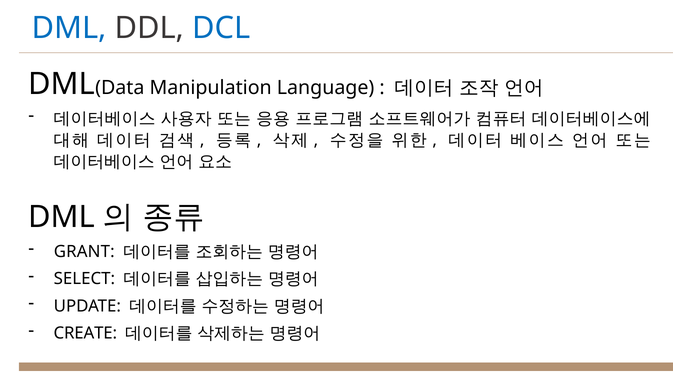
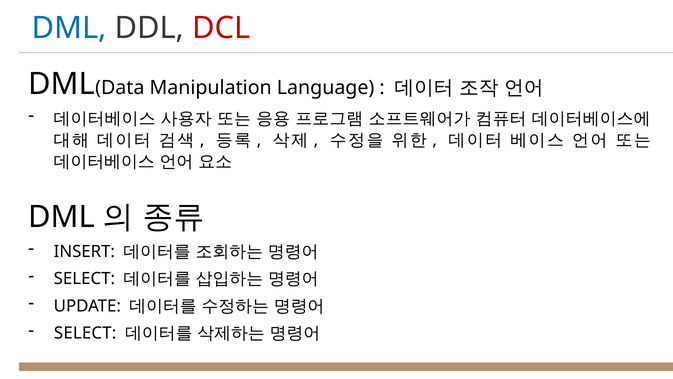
DCL colour: blue -> red
GRANT: GRANT -> INSERT
CREATE at (85, 333): CREATE -> SELECT
